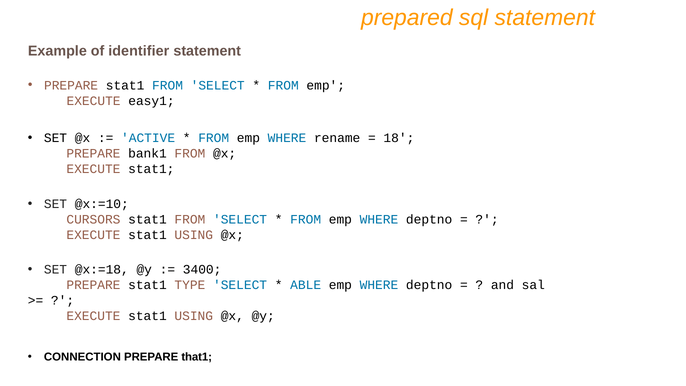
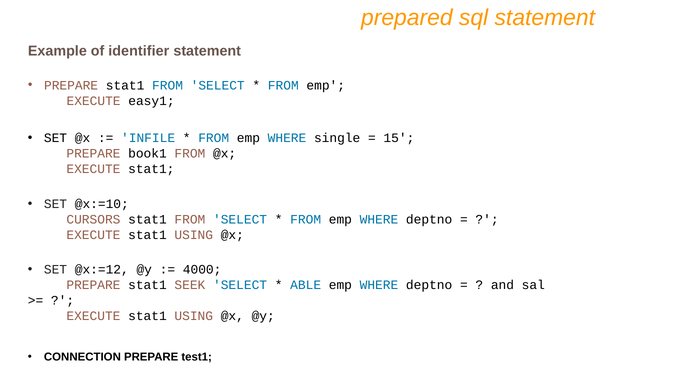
ACTIVE: ACTIVE -> INFILE
rename: rename -> single
18: 18 -> 15
bank1: bank1 -> book1
@x:=18: @x:=18 -> @x:=12
3400: 3400 -> 4000
TYPE: TYPE -> SEEK
that1: that1 -> test1
